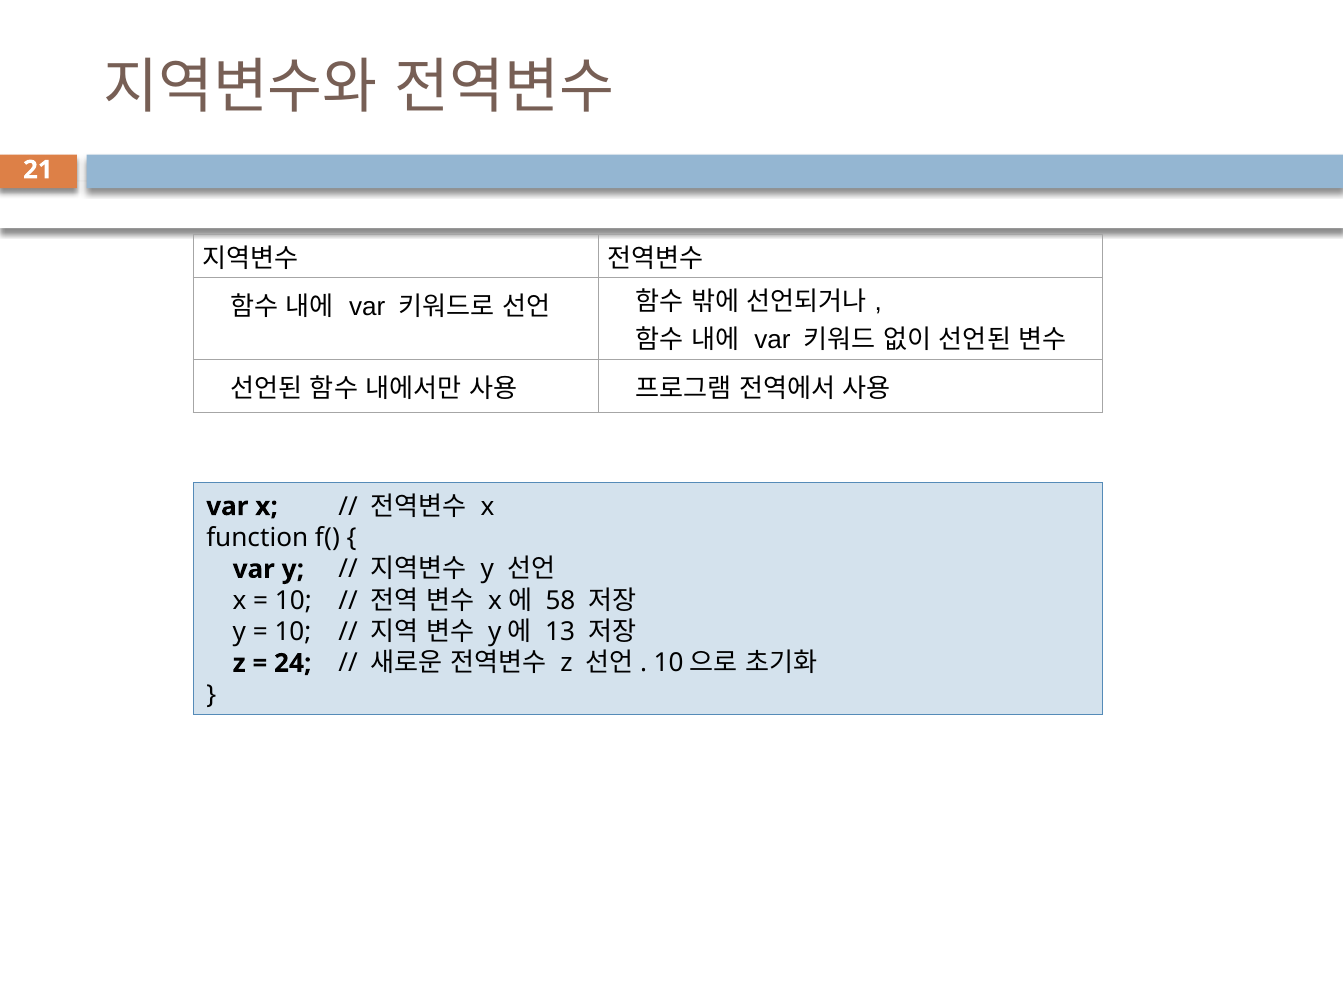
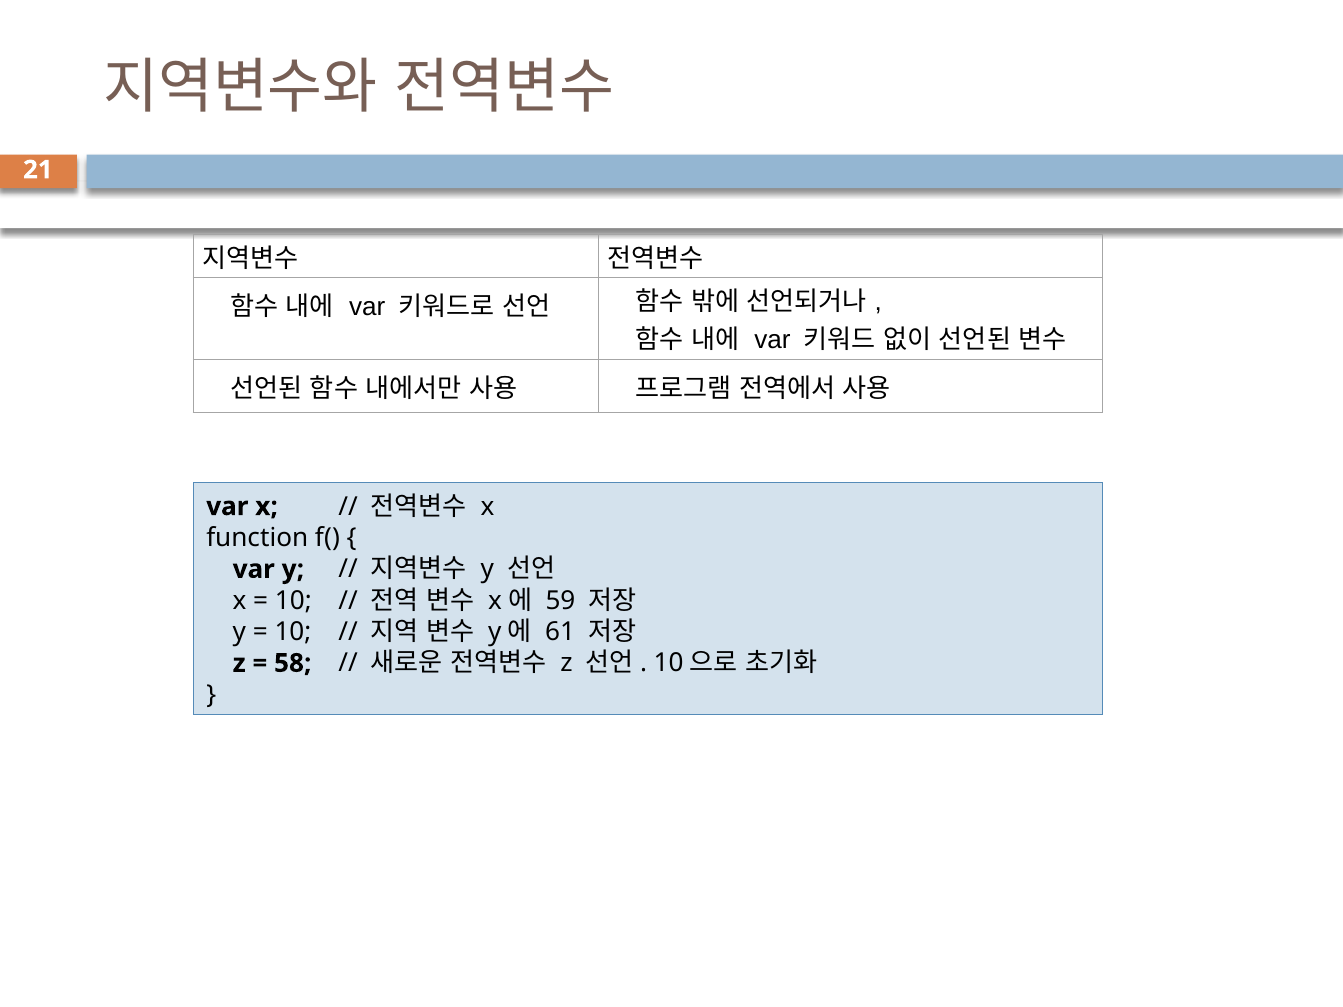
58: 58 -> 59
13: 13 -> 61
24: 24 -> 58
